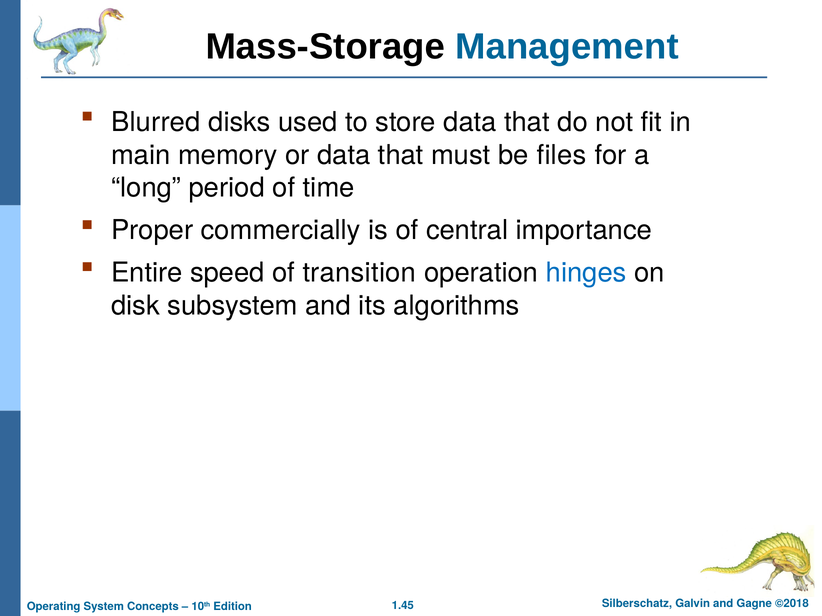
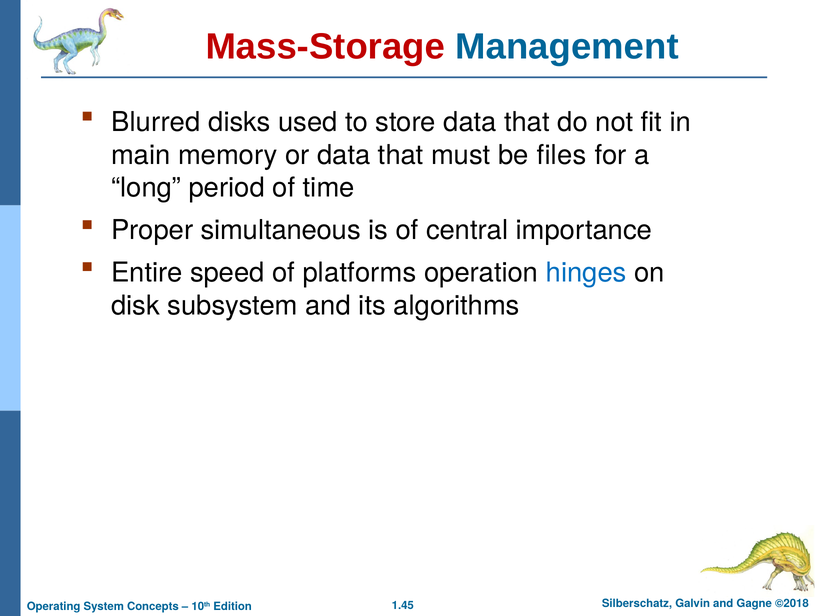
Mass-Storage colour: black -> red
commercially: commercially -> simultaneous
transition: transition -> platforms
